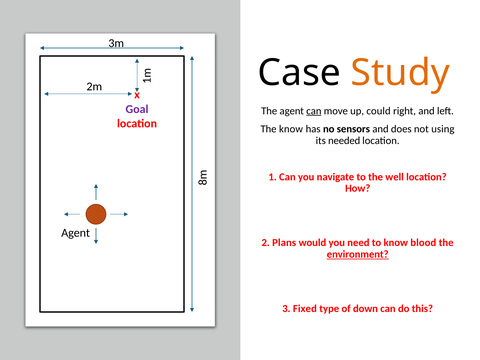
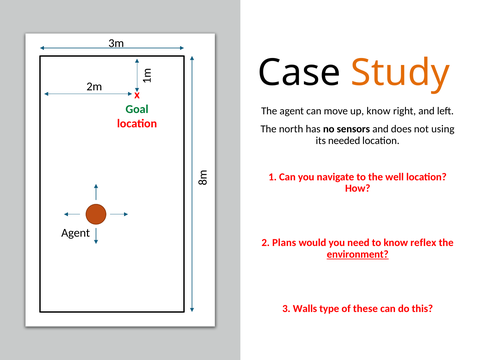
Goal colour: purple -> green
can at (314, 111) underline: present -> none
up could: could -> know
The know: know -> north
blood: blood -> reflex
Fixed: Fixed -> Walls
down: down -> these
